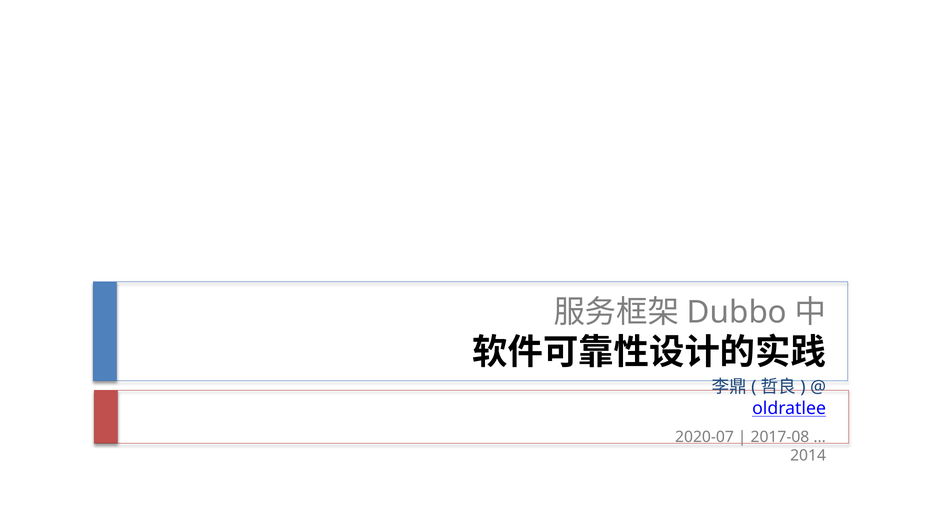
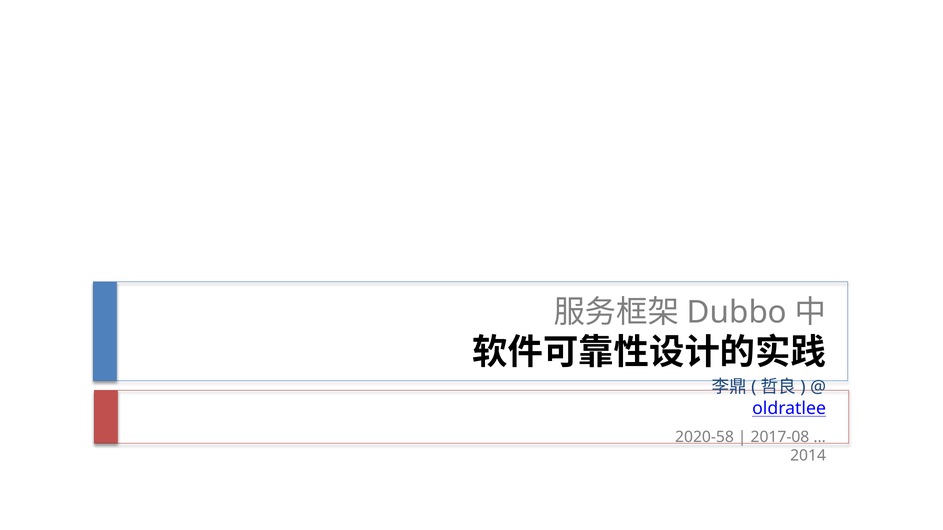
2020-07: 2020-07 -> 2020-58
